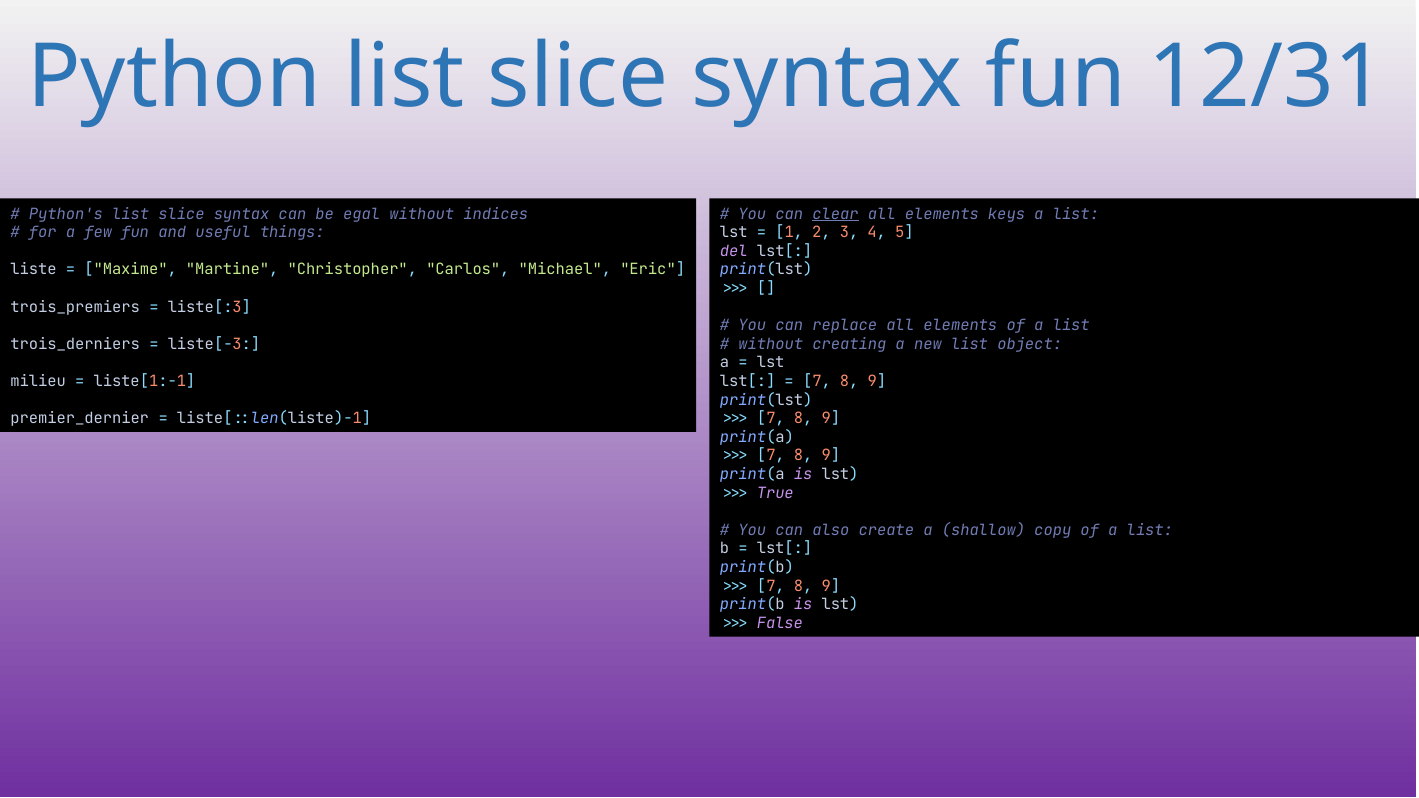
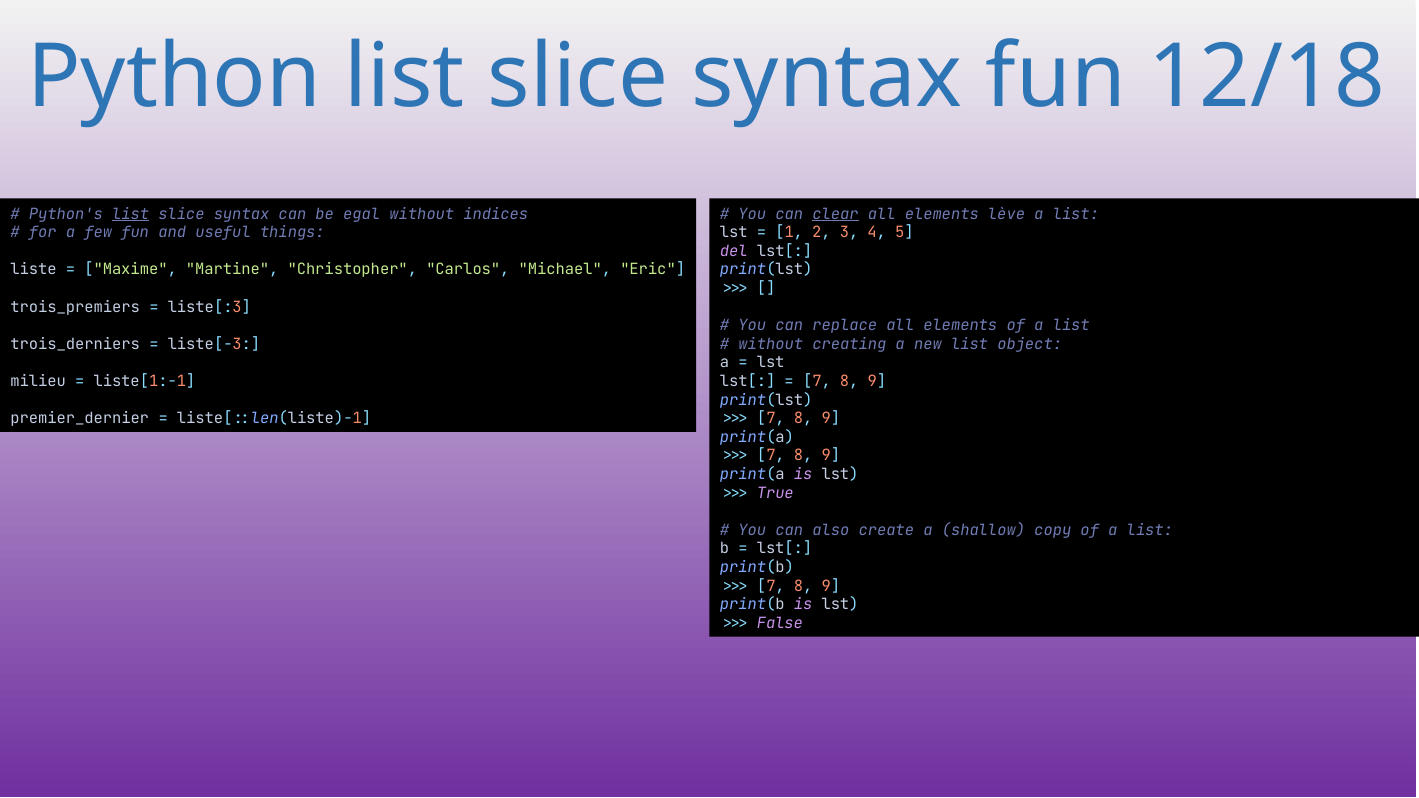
12/31: 12/31 -> 12/18
list at (131, 214) underline: none -> present
keys: keys -> lève
